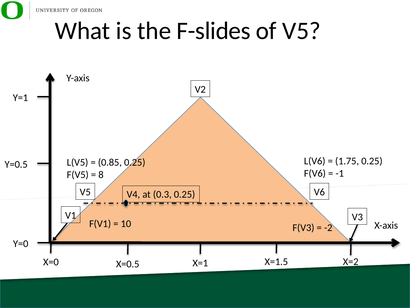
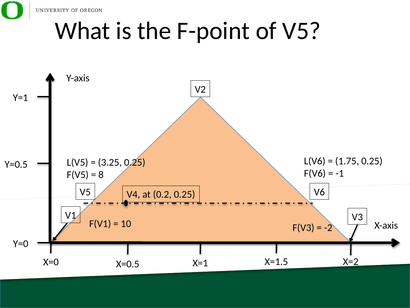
F-slides: F-slides -> F-point
0.85: 0.85 -> 3.25
0.3: 0.3 -> 0.2
